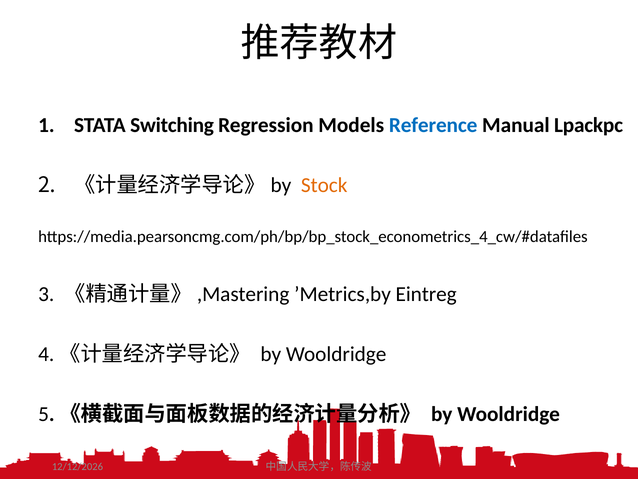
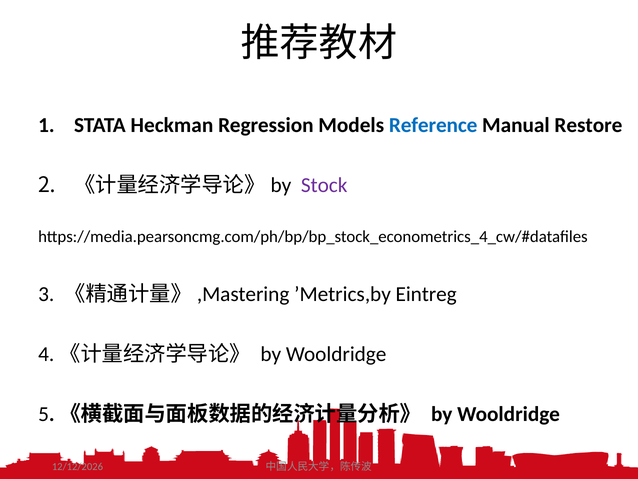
Switching: Switching -> Heckman
Lpackpc: Lpackpc -> Restore
Stock colour: orange -> purple
